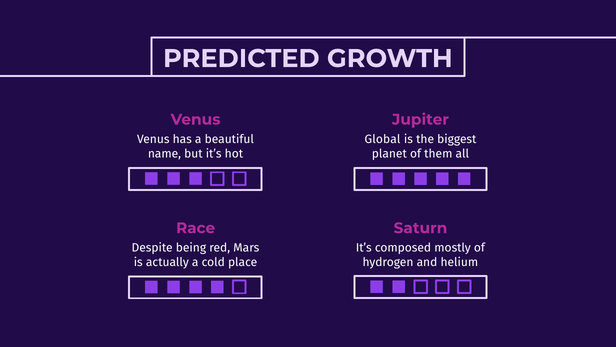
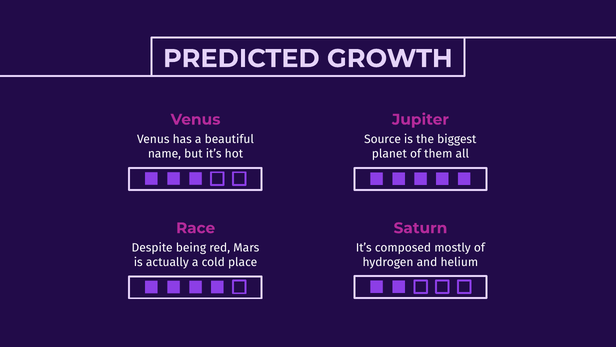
Global: Global -> Source
